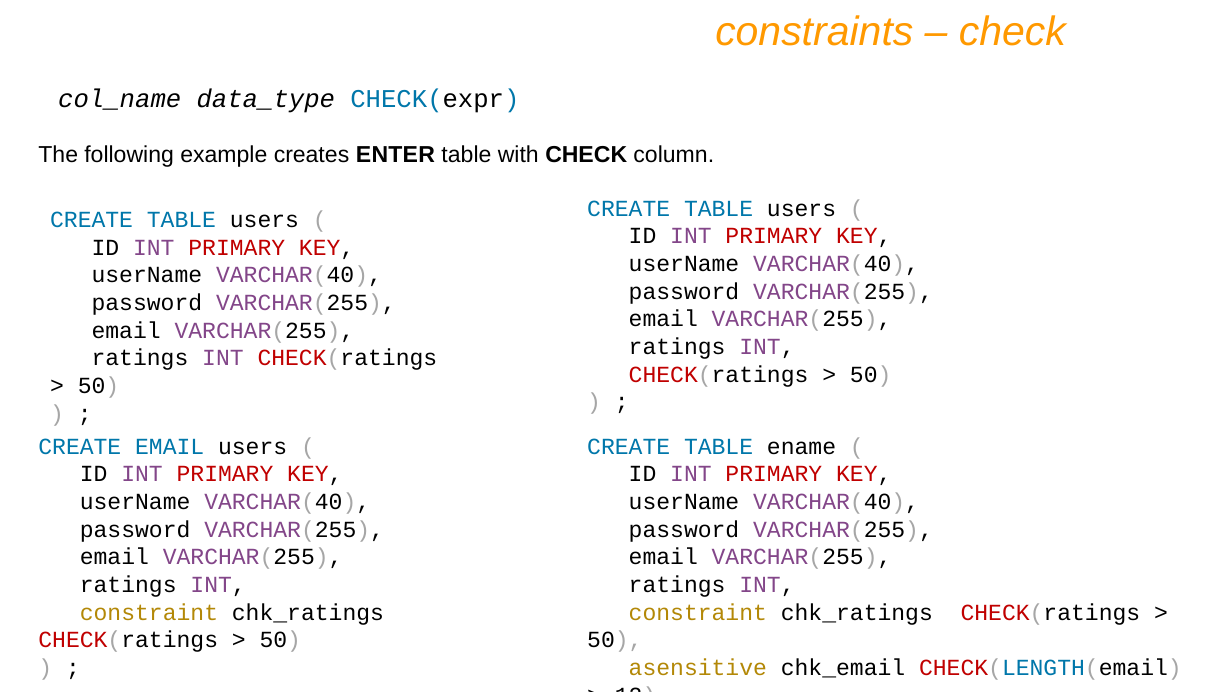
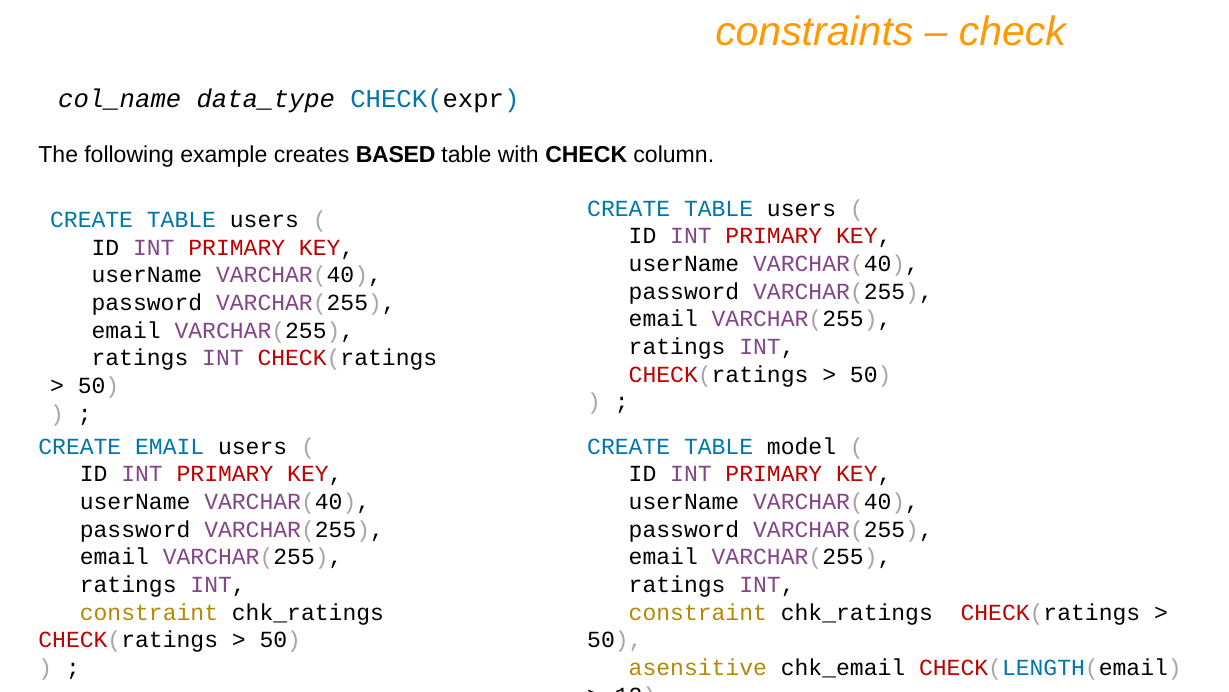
ENTER: ENTER -> BASED
ename: ename -> model
